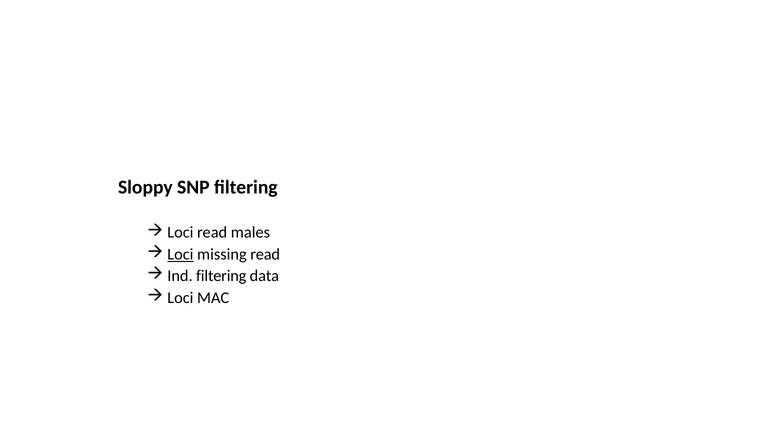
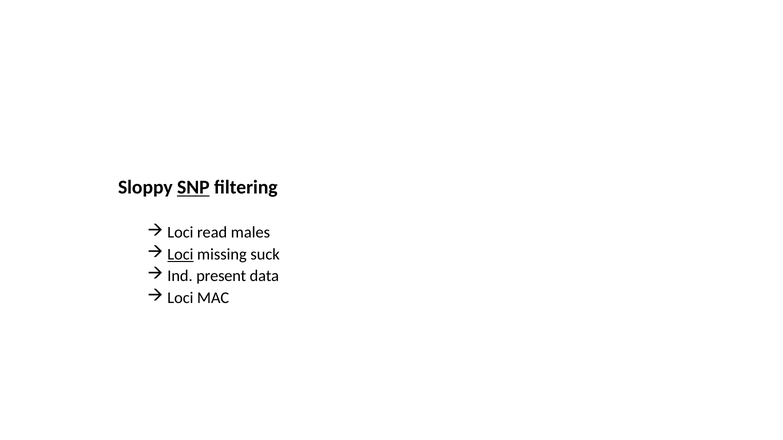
SNP underline: none -> present
missing read: read -> suck
Ind filtering: filtering -> present
